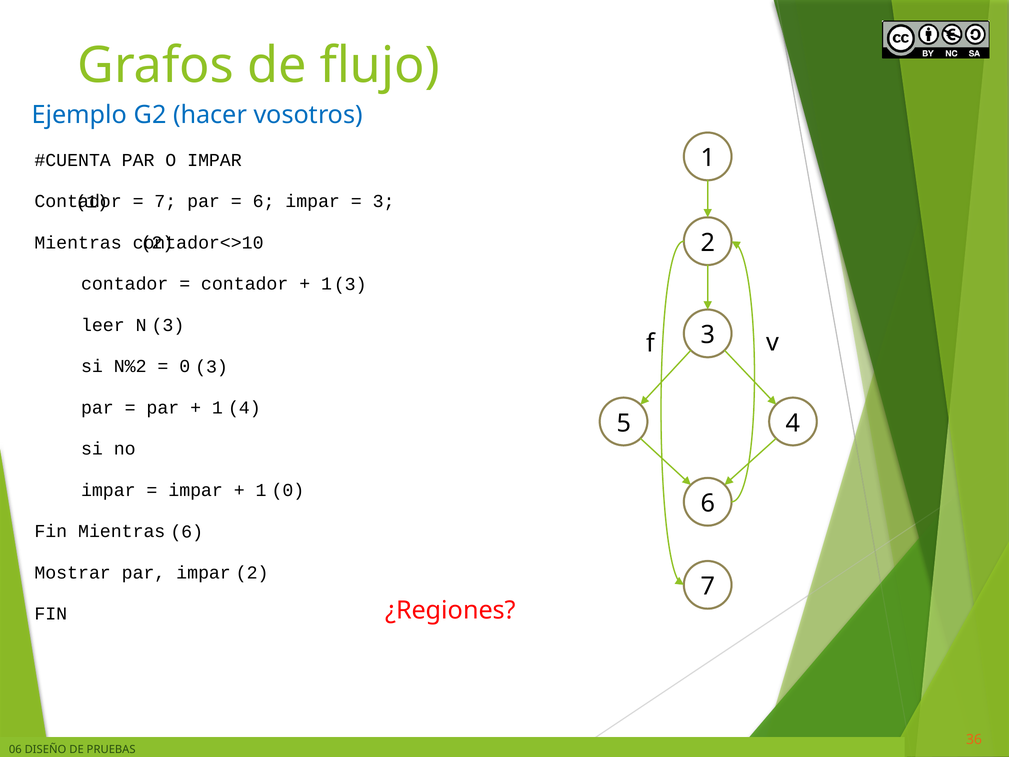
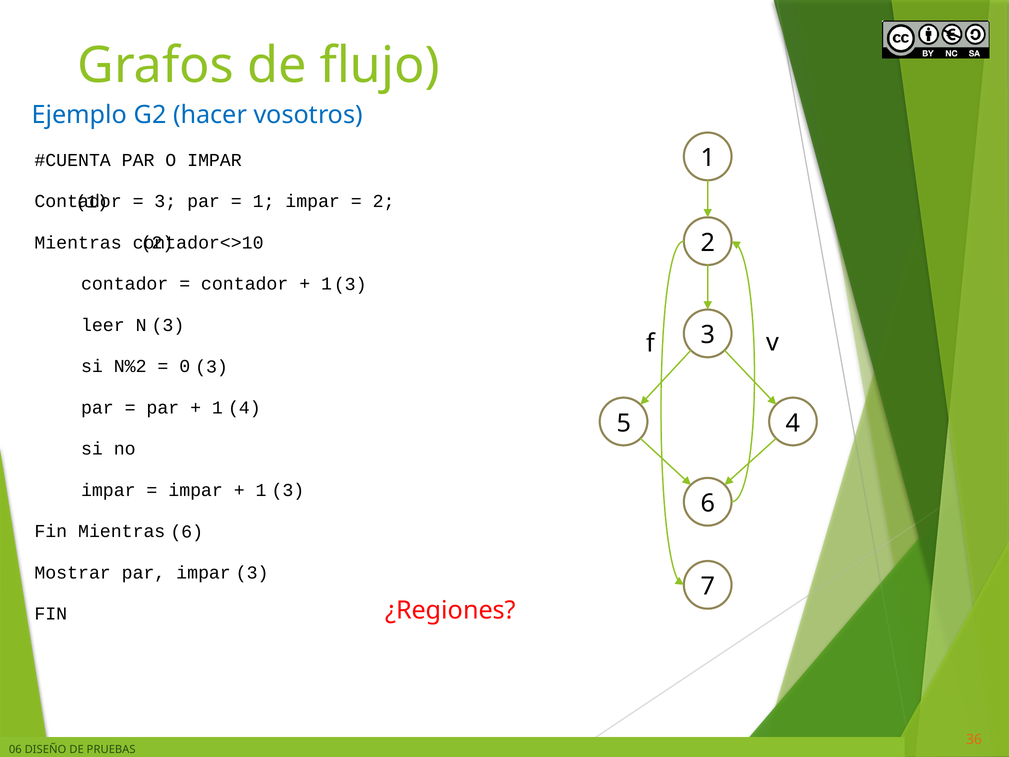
7 at (165, 201): 7 -> 3
6 at (264, 201): 6 -> 1
3 at (384, 201): 3 -> 2
0 at (288, 490): 0 -> 3
2 at (252, 573): 2 -> 3
